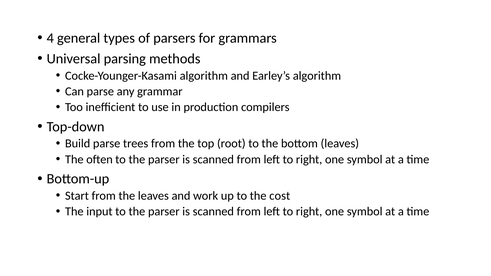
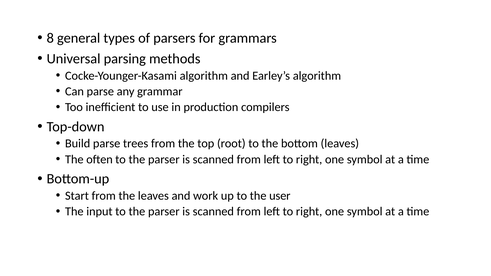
4: 4 -> 8
cost: cost -> user
